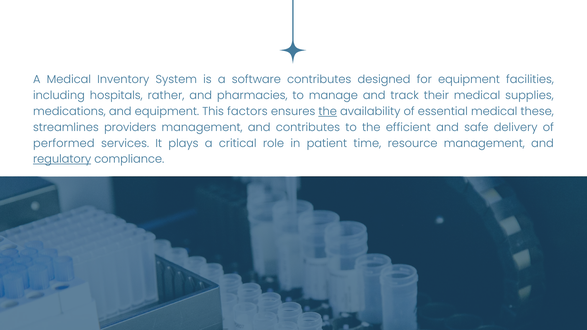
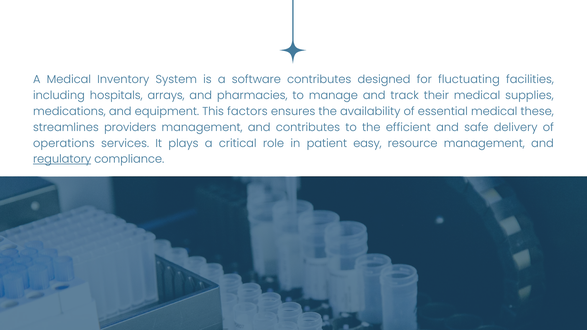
for equipment: equipment -> fluctuating
rather: rather -> arrays
the at (328, 111) underline: present -> none
performed: performed -> operations
time: time -> easy
